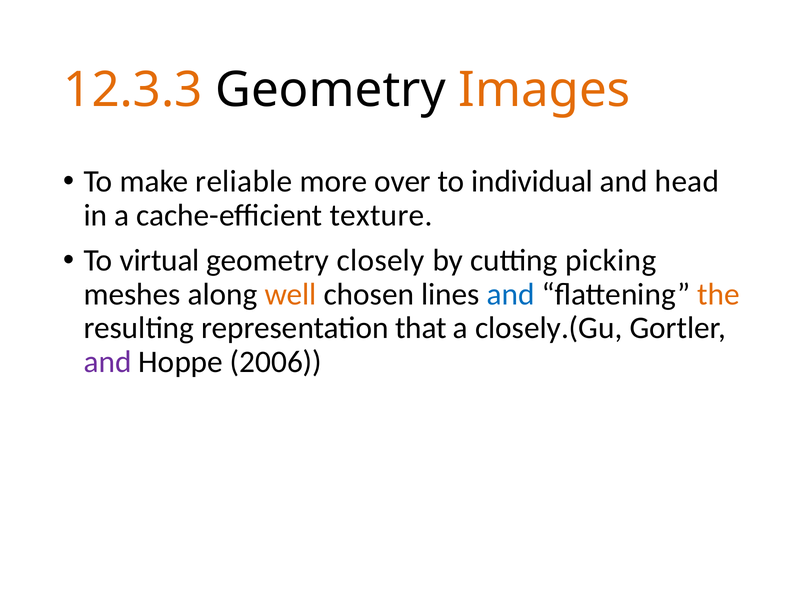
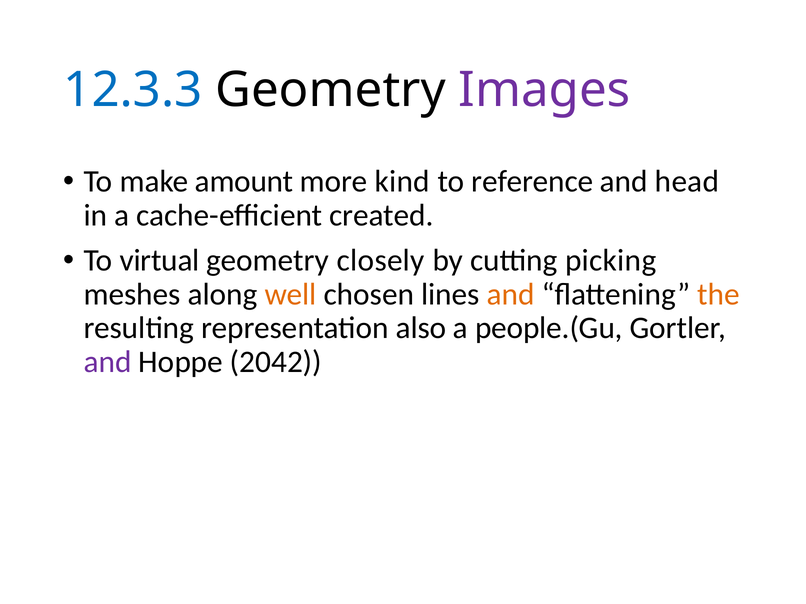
12.3.3 colour: orange -> blue
Images colour: orange -> purple
reliable: reliable -> amount
over: over -> kind
individual: individual -> reference
texture: texture -> created
and at (511, 294) colour: blue -> orange
that: that -> also
closely.(Gu: closely.(Gu -> people.(Gu
2006: 2006 -> 2042
